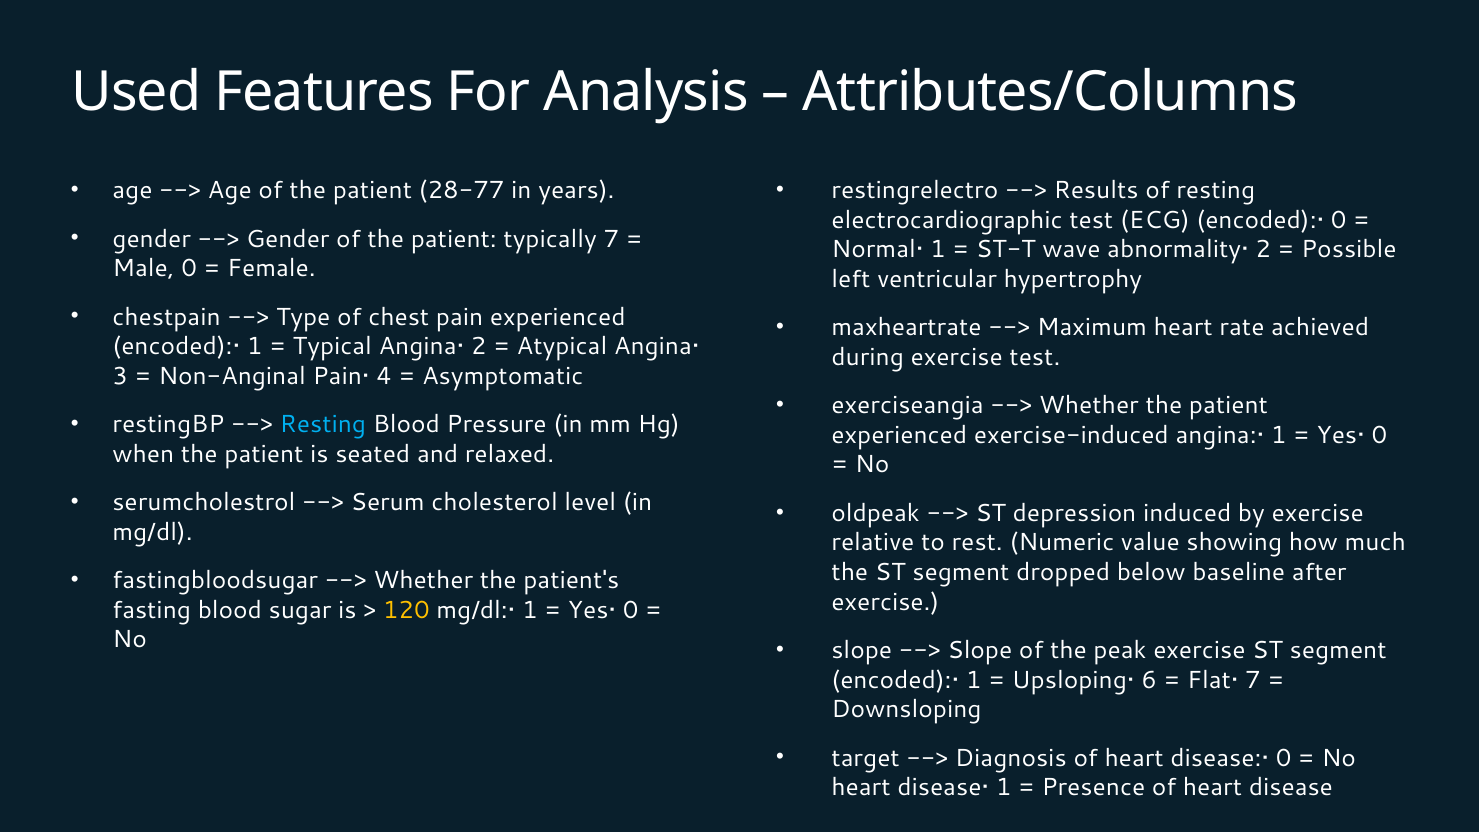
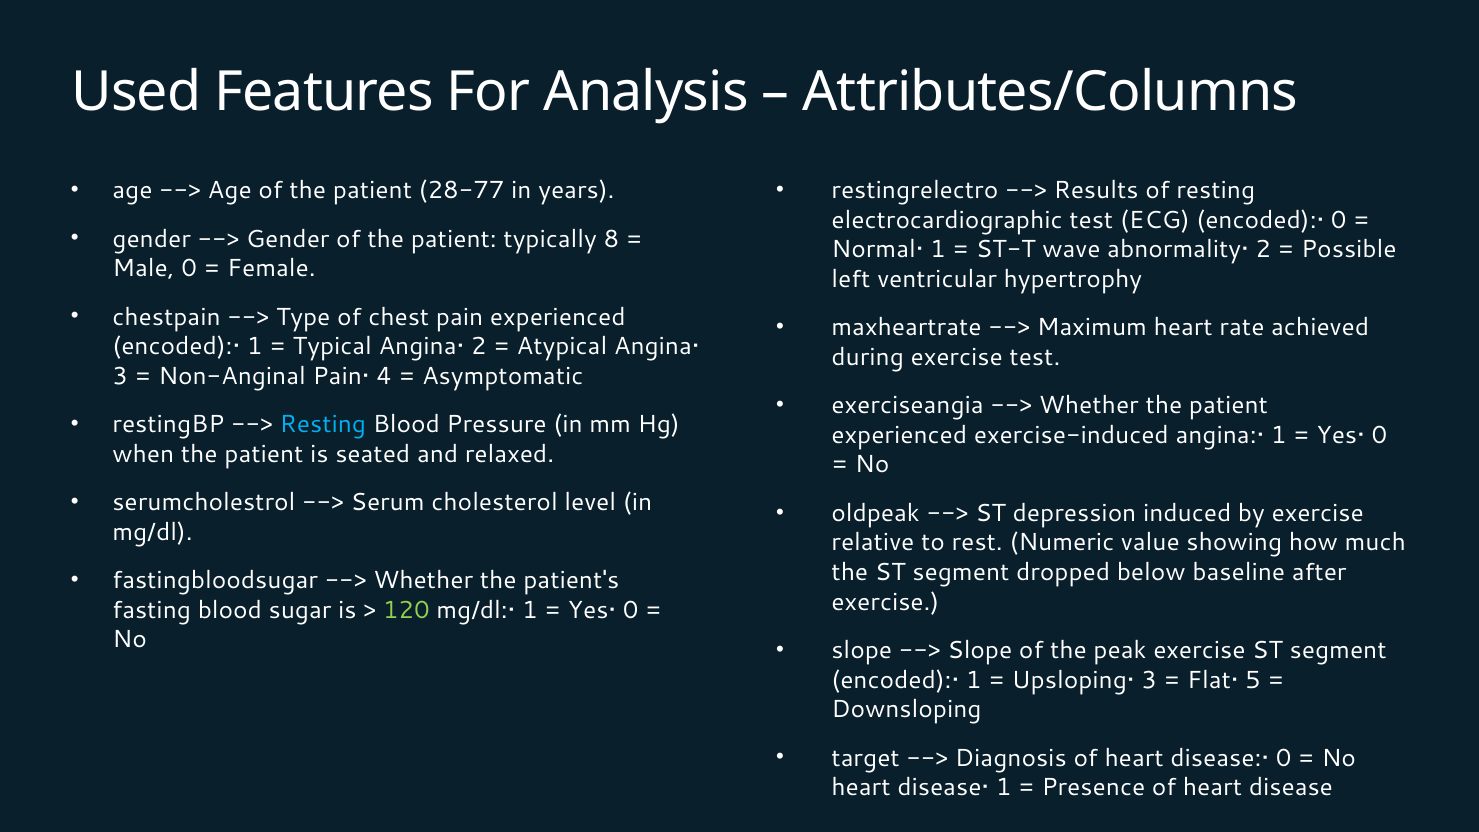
typically 7: 7 -> 8
120 colour: yellow -> light green
Upsloping• 6: 6 -> 3
Flat• 7: 7 -> 5
